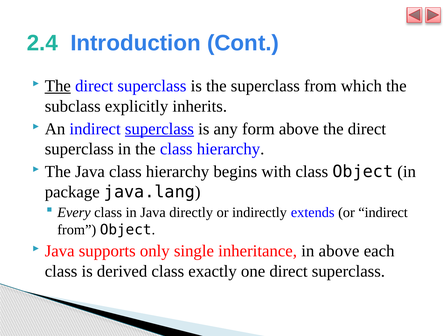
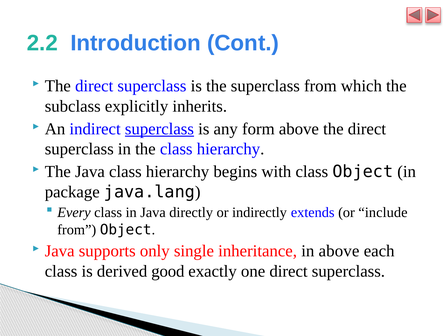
2.4: 2.4 -> 2.2
The at (58, 86) underline: present -> none
or indirect: indirect -> include
derived class: class -> good
